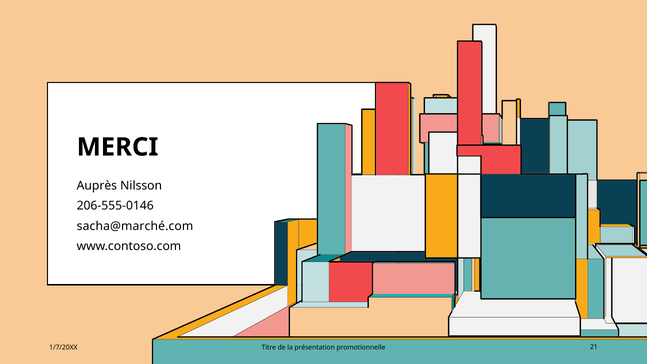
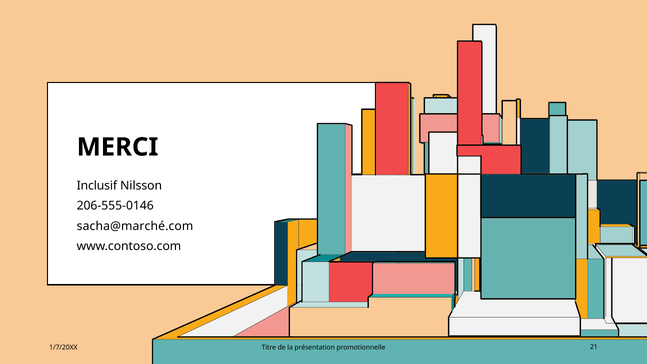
Auprès: Auprès -> Inclusif
